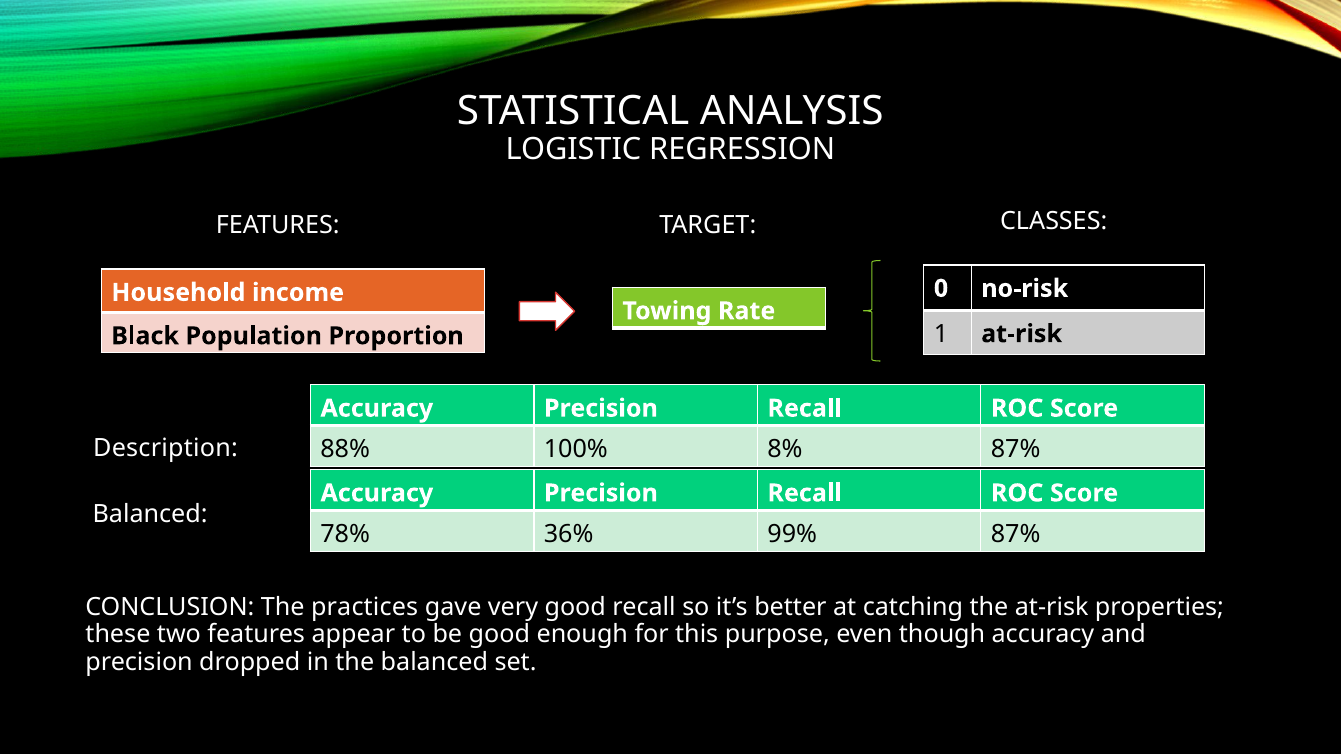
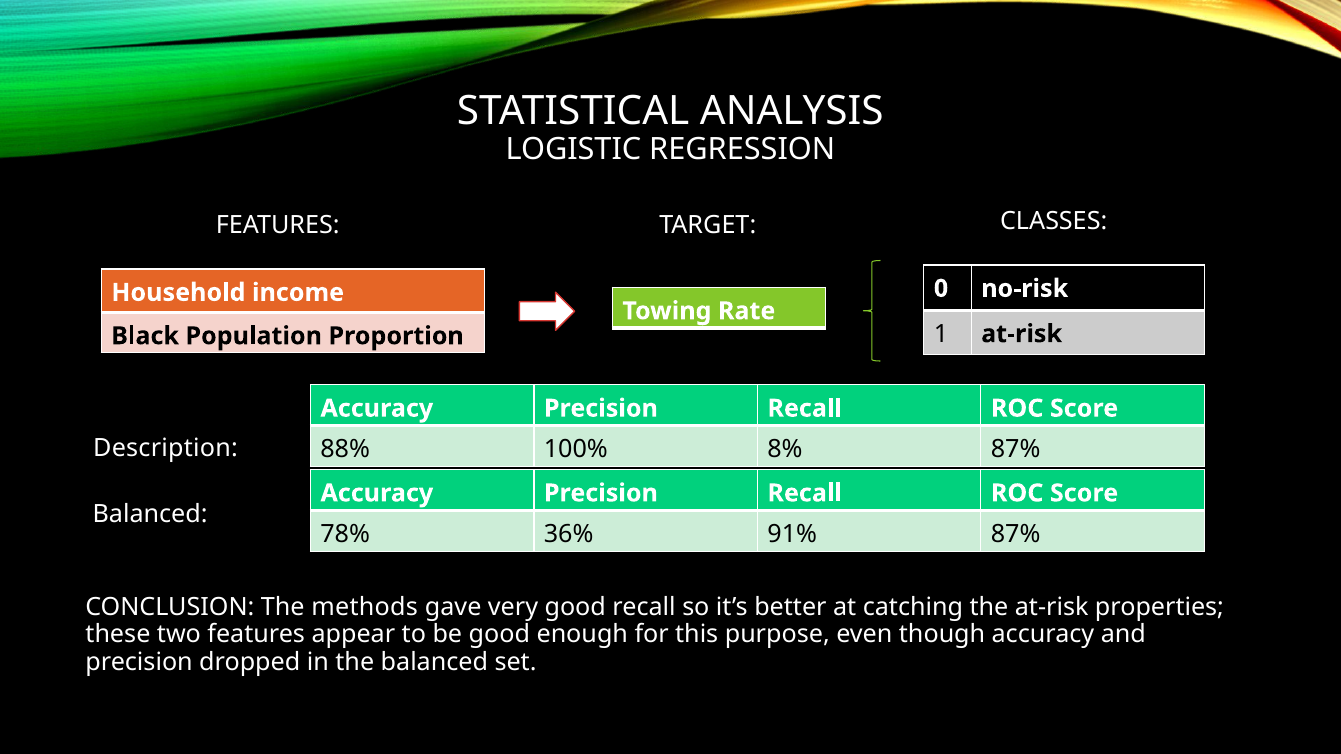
99%: 99% -> 91%
practices: practices -> methods
